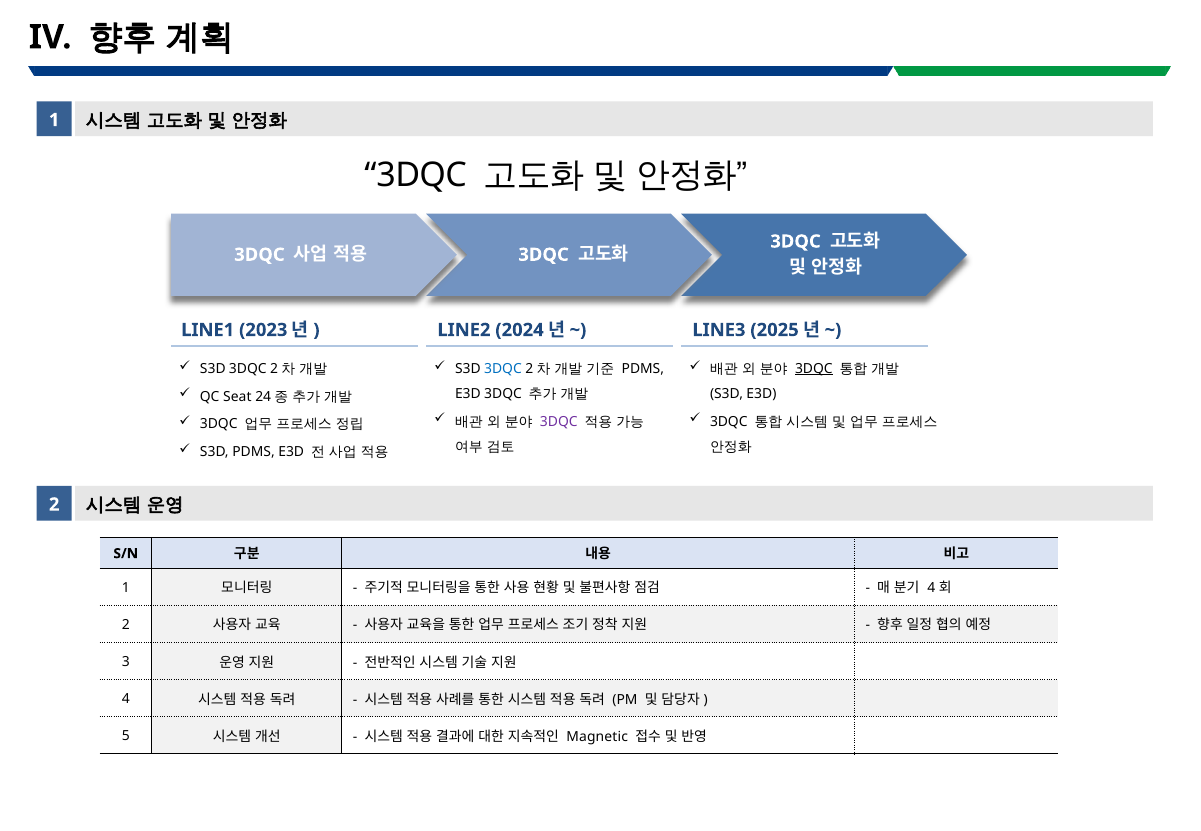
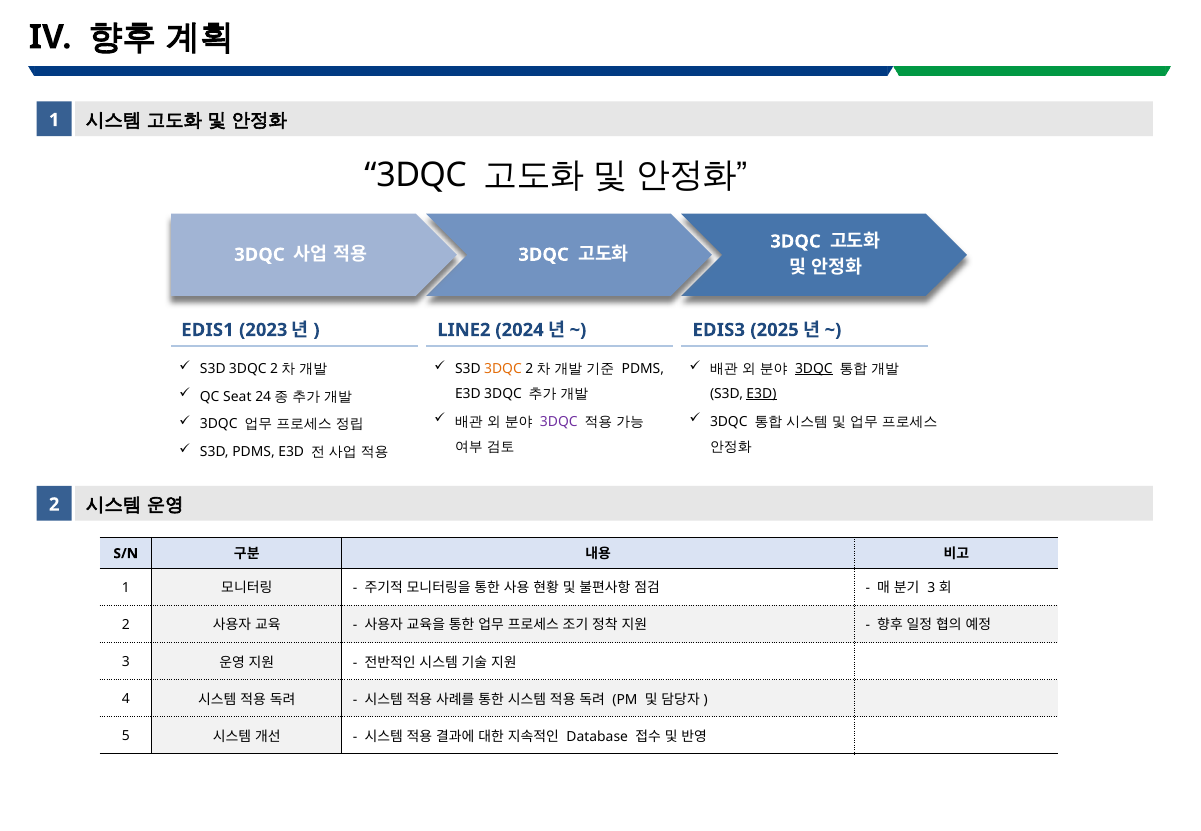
LINE1: LINE1 -> EDIS1
LINE3: LINE3 -> EDIS3
3DQC at (503, 369) colour: blue -> orange
E3D at (761, 394) underline: none -> present
4 at (931, 589): 4 -> 3
Magnetic: Magnetic -> Database
